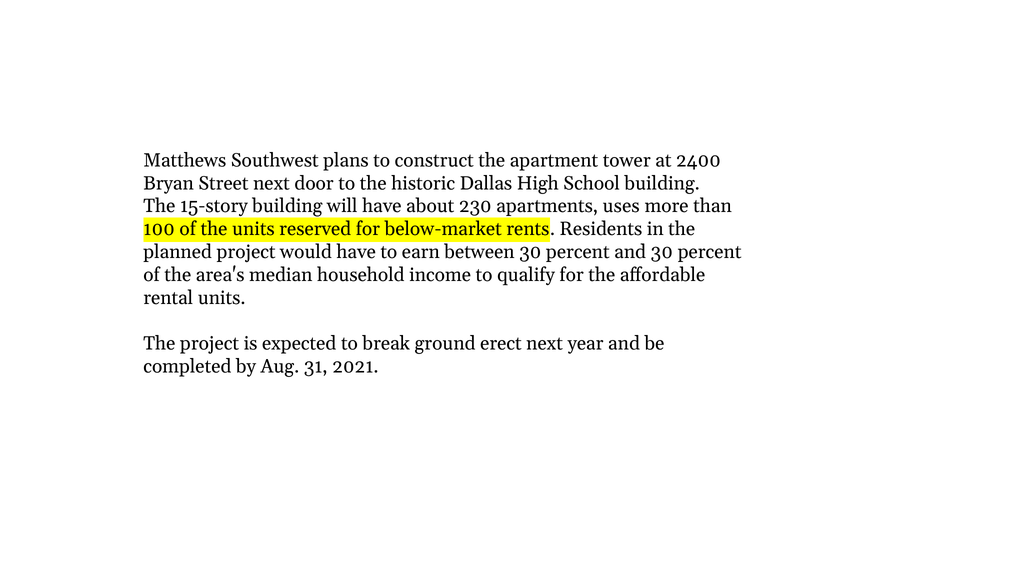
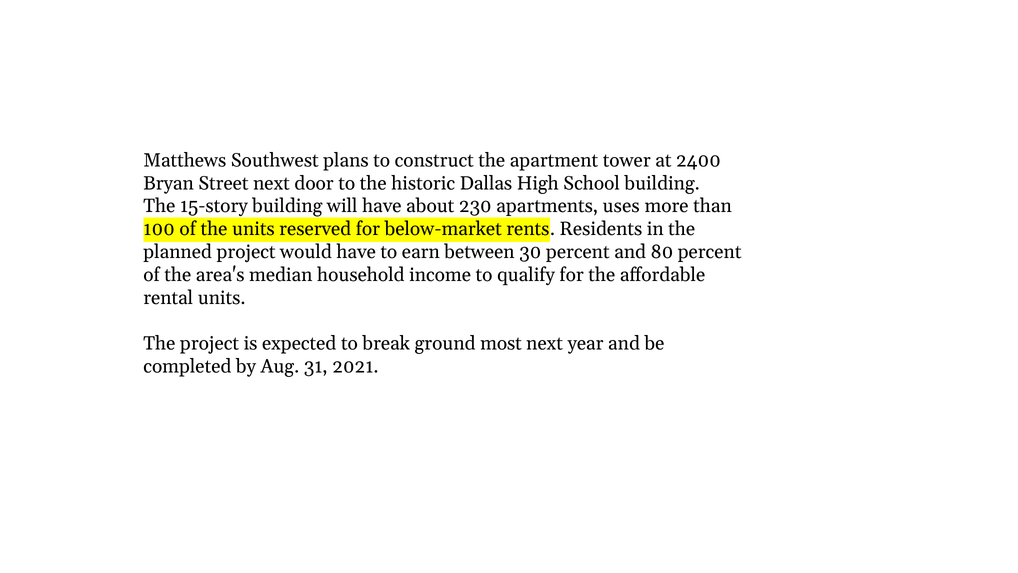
and 30: 30 -> 80
erect: erect -> most
